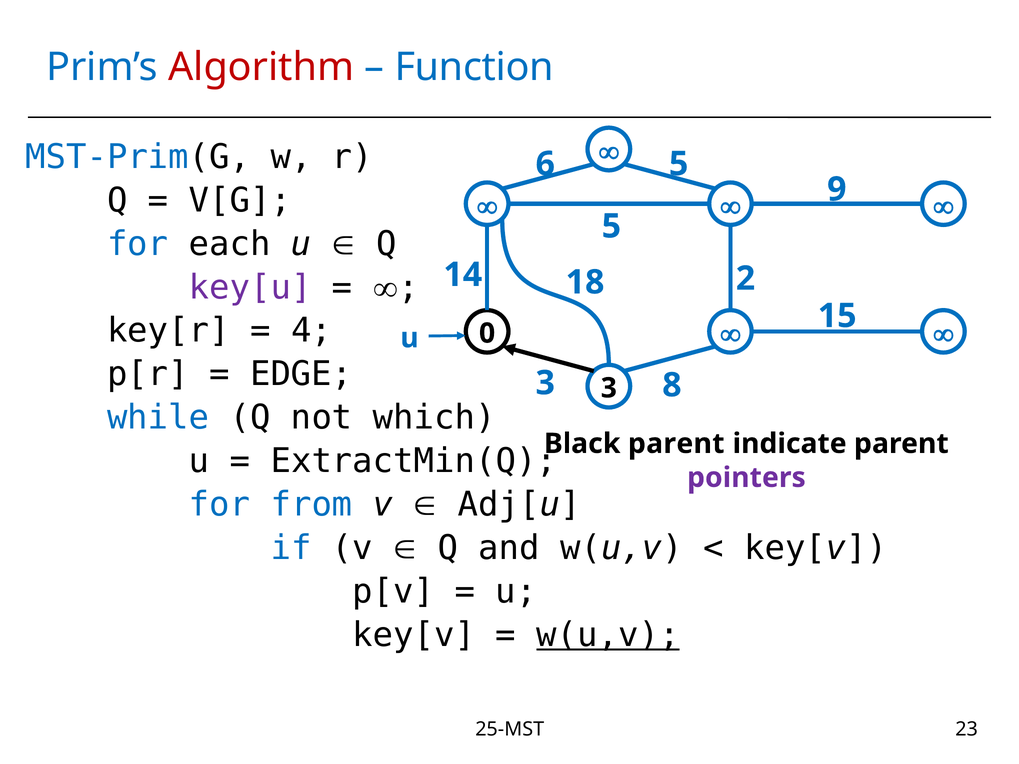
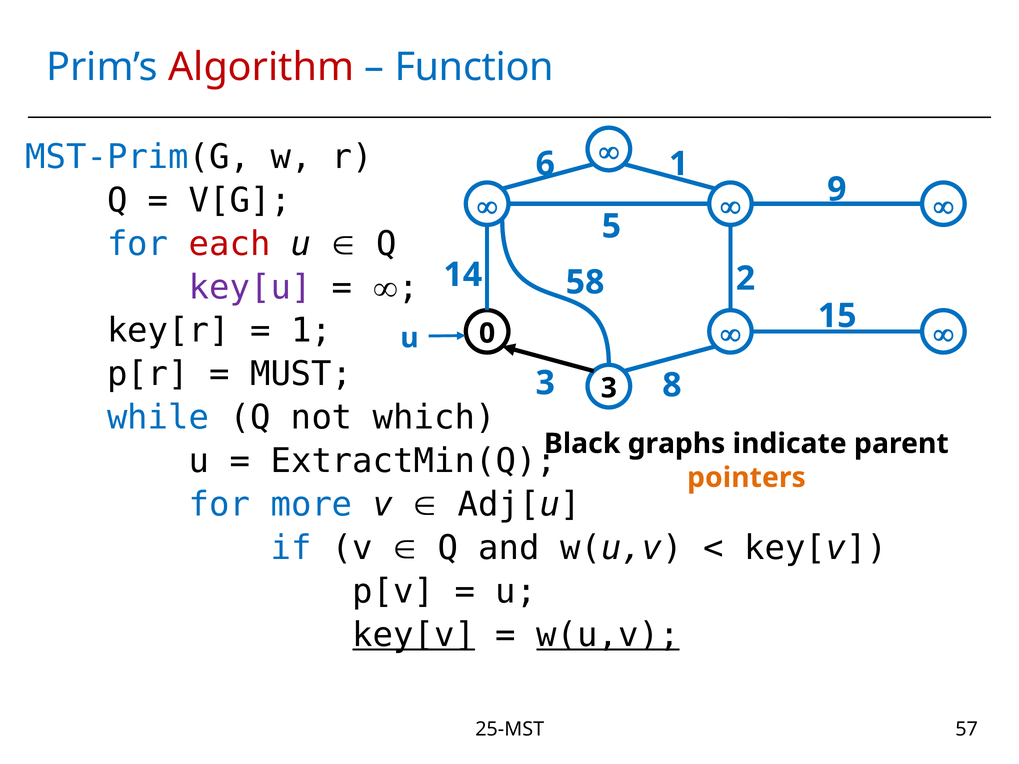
6 5: 5 -> 1
each colour: black -> red
18: 18 -> 58
4 at (311, 331): 4 -> 1
EDGE: EDGE -> MUST
Black parent: parent -> graphs
pointers colour: purple -> orange
from: from -> more
key[v at (414, 635) underline: none -> present
23: 23 -> 57
